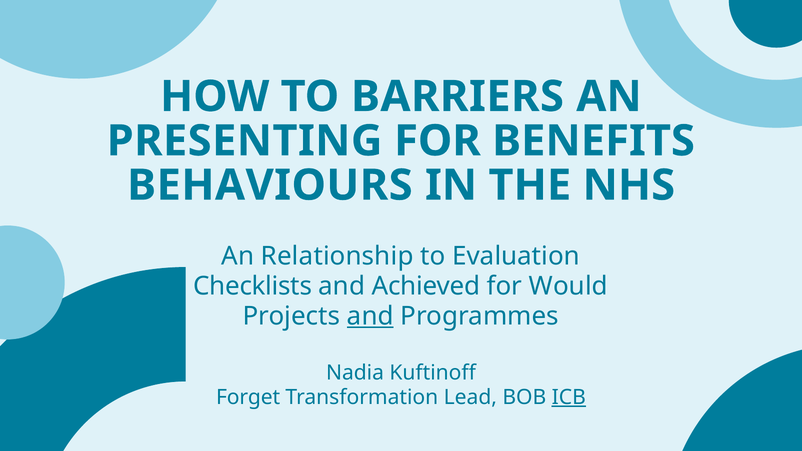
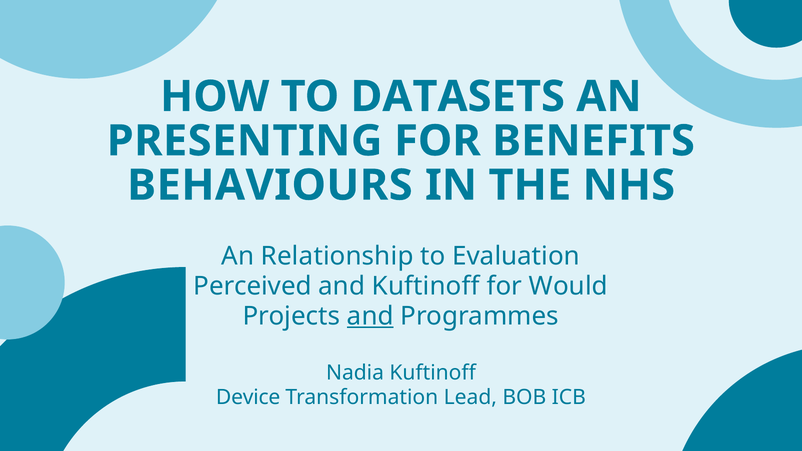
BARRIERS: BARRIERS -> DATASETS
Checklists: Checklists -> Perceived
and Achieved: Achieved -> Kuftinoff
Forget: Forget -> Device
ICB underline: present -> none
